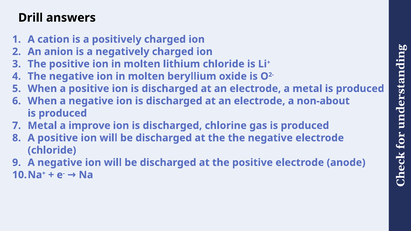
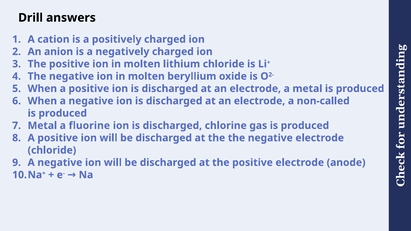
non-about: non-about -> non-called
improve: improve -> fluorine
